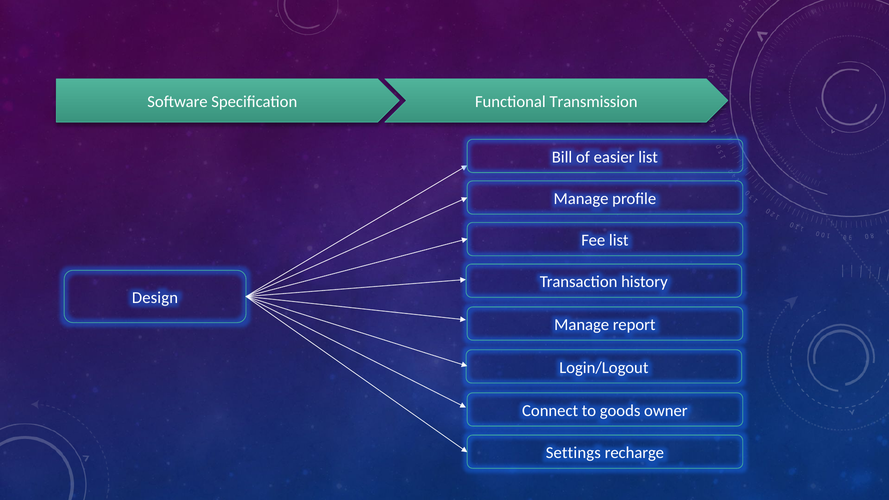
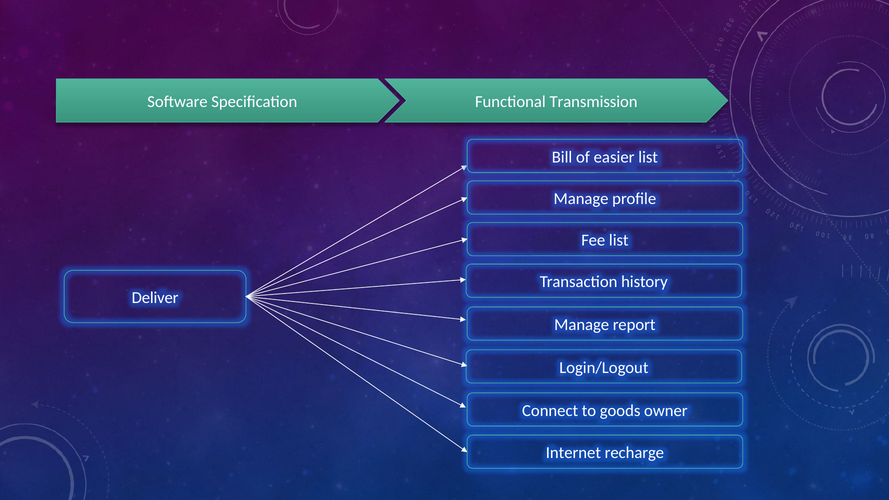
Design: Design -> Deliver
Settings: Settings -> Internet
